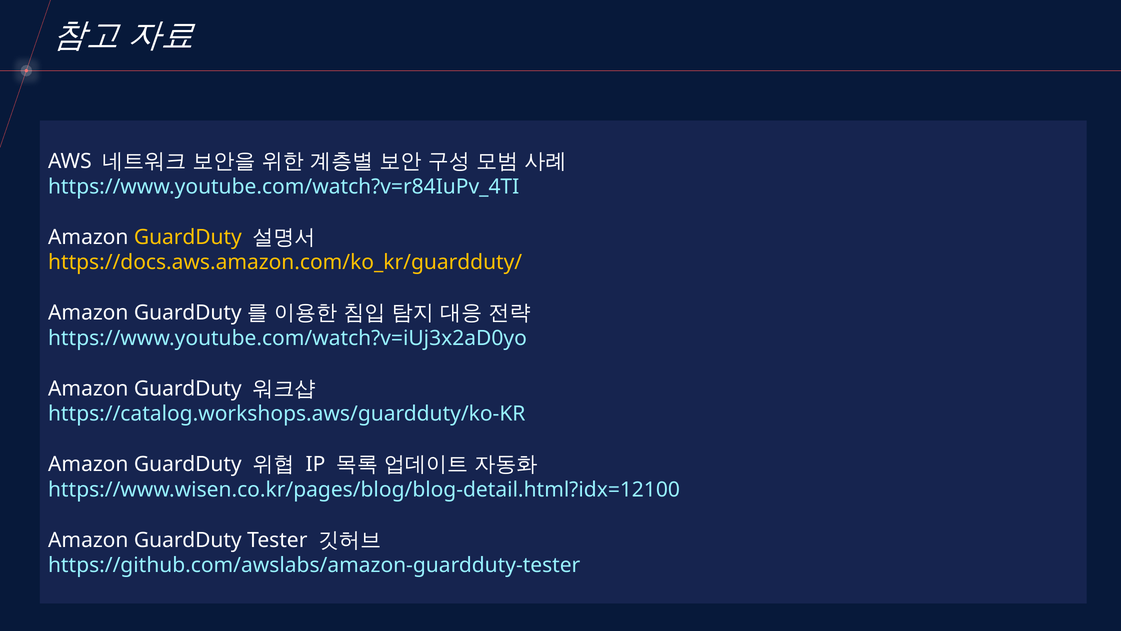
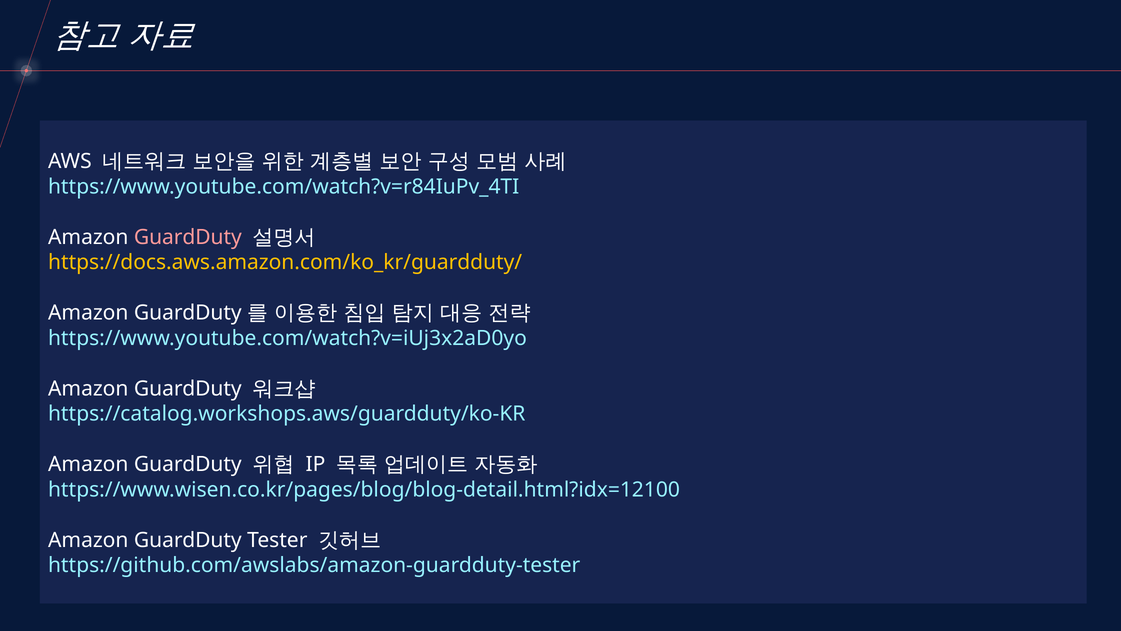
GuardDuty at (188, 237) colour: yellow -> pink
